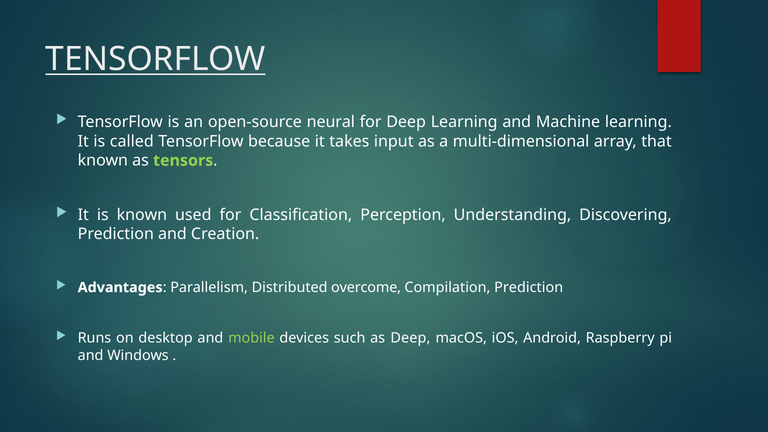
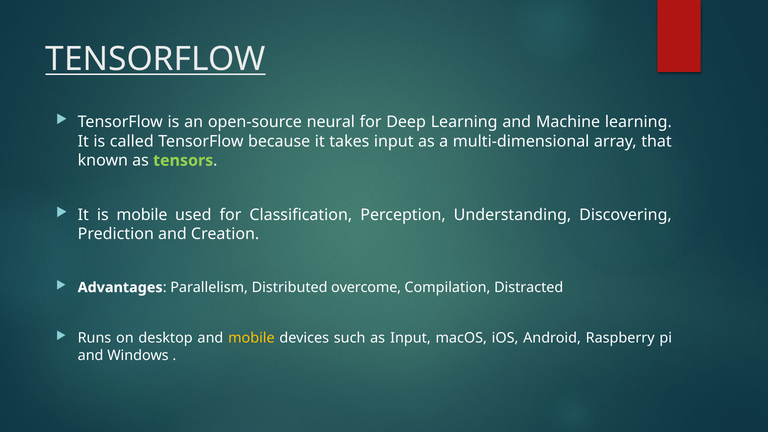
is known: known -> mobile
Compilation Prediction: Prediction -> Distracted
mobile at (251, 338) colour: light green -> yellow
as Deep: Deep -> Input
